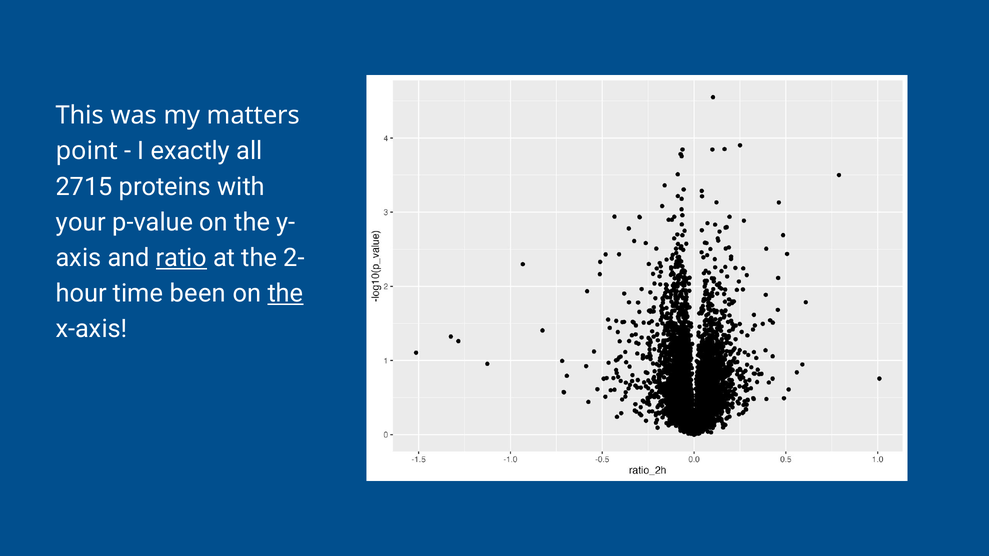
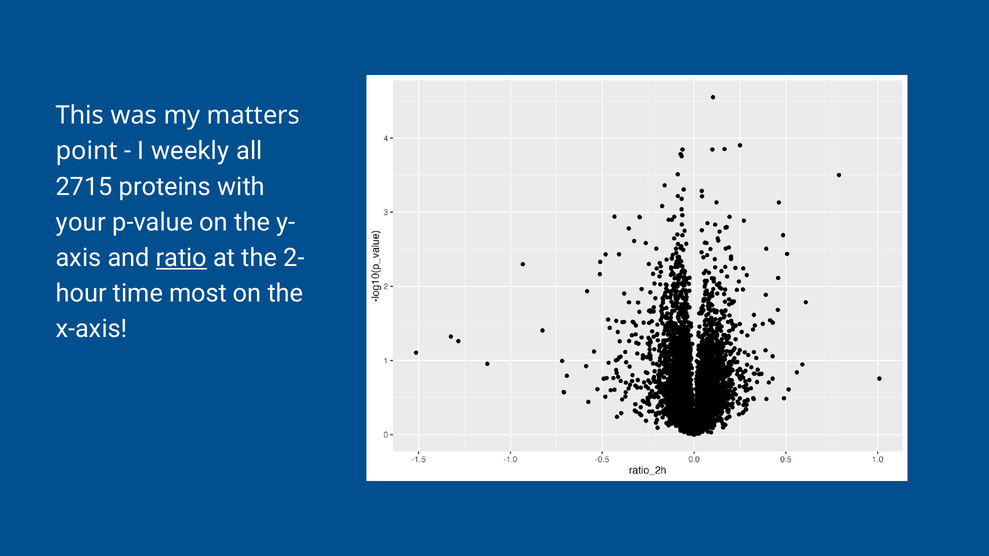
exactly: exactly -> weekly
been: been -> most
the at (286, 293) underline: present -> none
